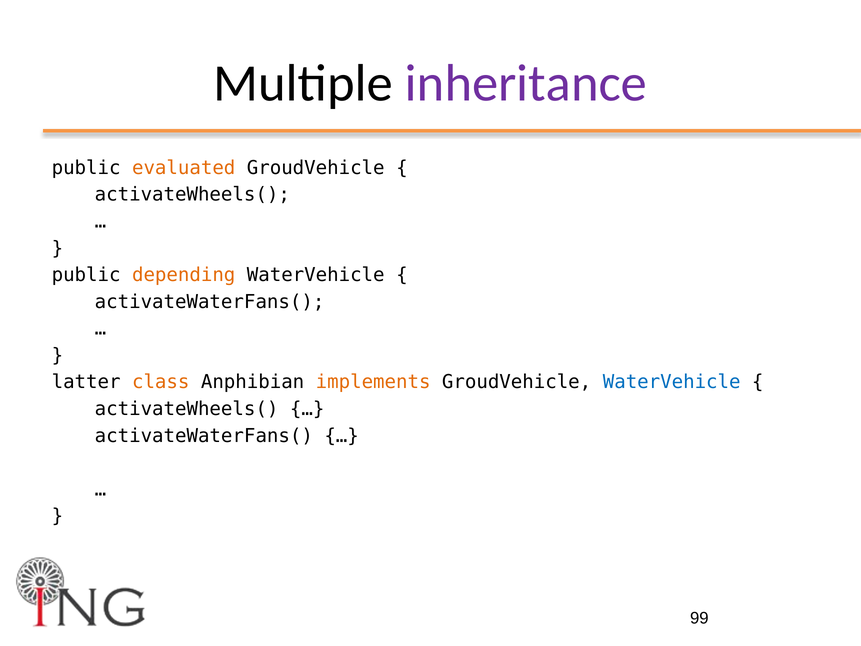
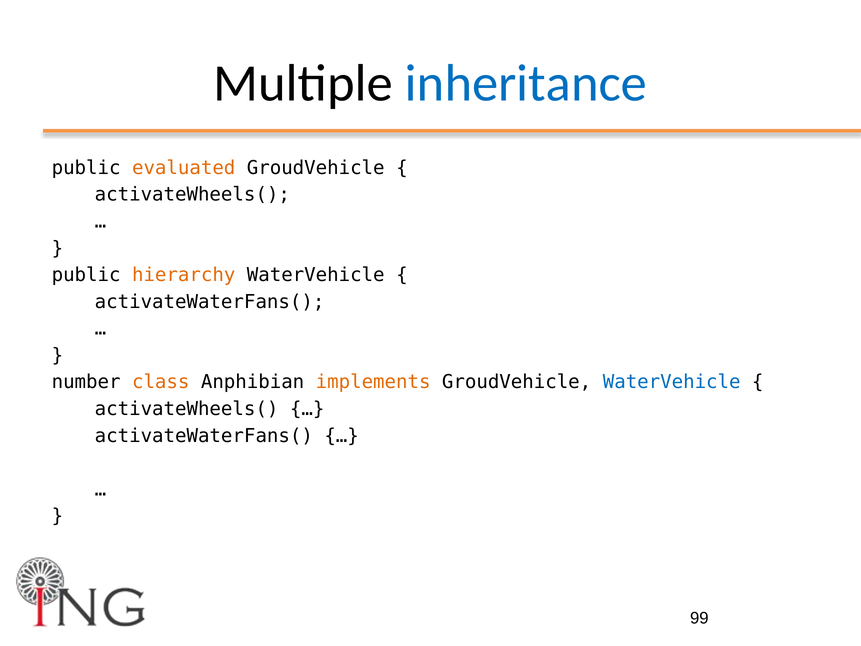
inheritance colour: purple -> blue
depending: depending -> hierarchy
latter: latter -> number
